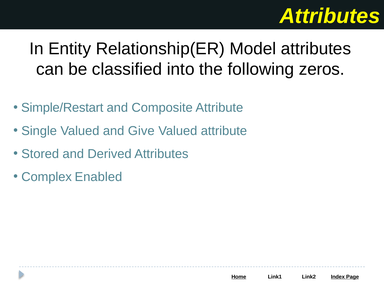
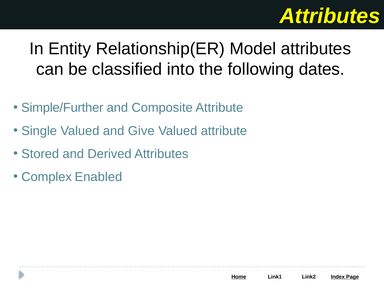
zeros: zeros -> dates
Simple/Restart: Simple/Restart -> Simple/Further
